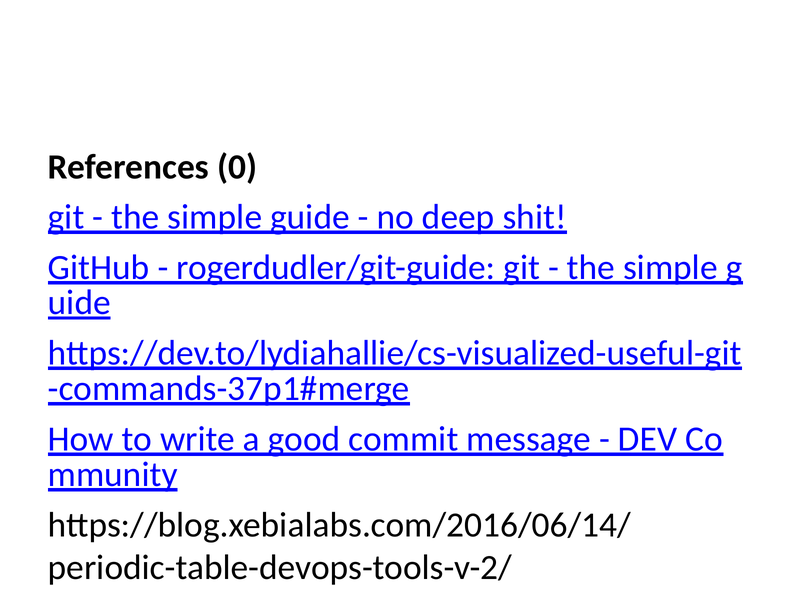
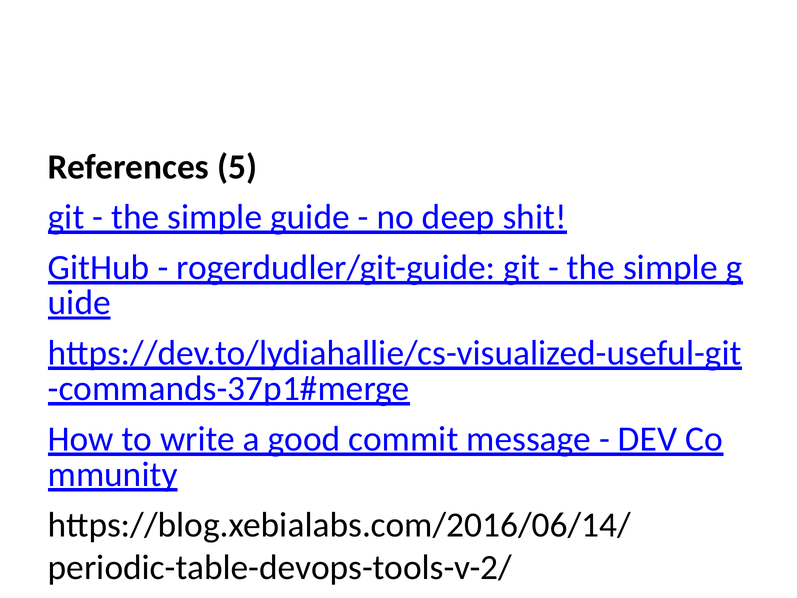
0: 0 -> 5
